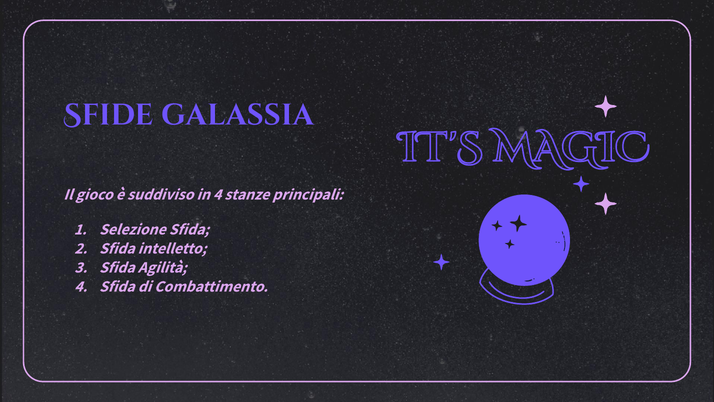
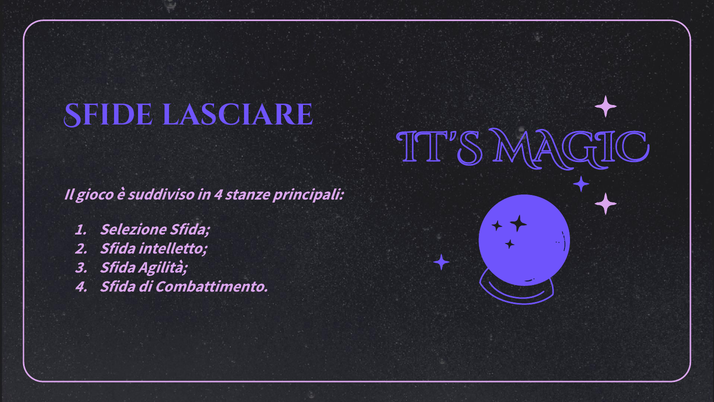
galassia: galassia -> lasciare
